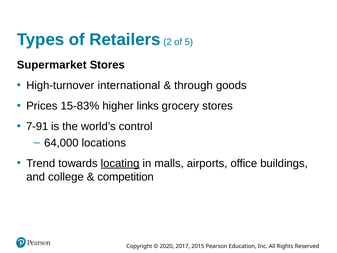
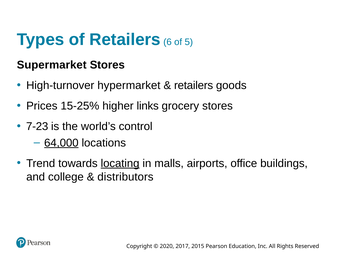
2: 2 -> 6
international: international -> hypermarket
through at (193, 85): through -> retailers
15-83%: 15-83% -> 15-25%
7-91: 7-91 -> 7-23
64,000 underline: none -> present
competition: competition -> distributors
